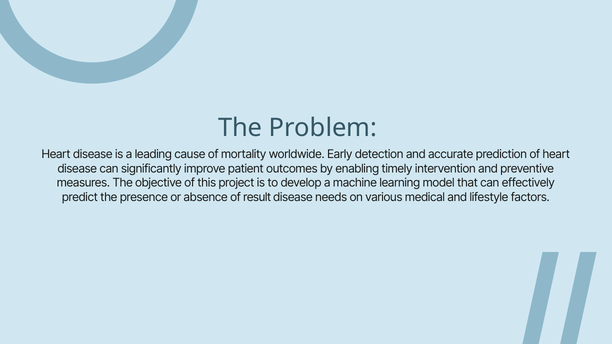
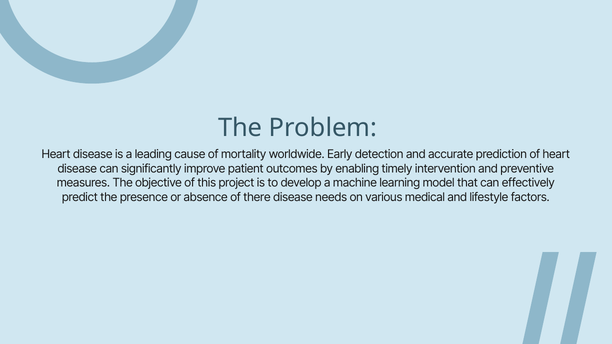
result: result -> there
